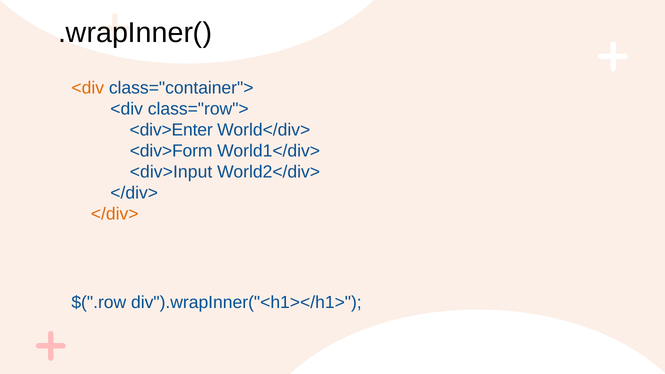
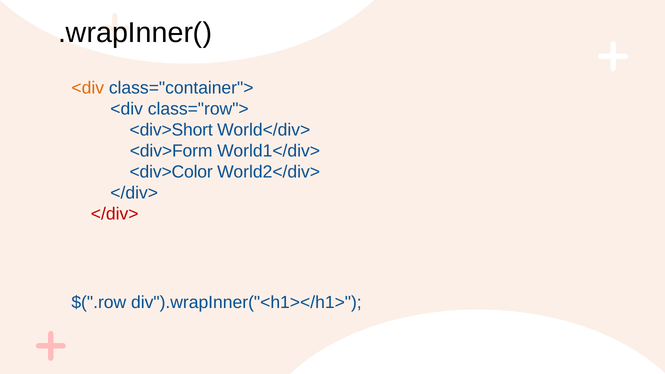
<div>Enter: <div>Enter -> <div>Short
<div>Input: <div>Input -> <div>Color
</div> at (115, 214) colour: orange -> red
